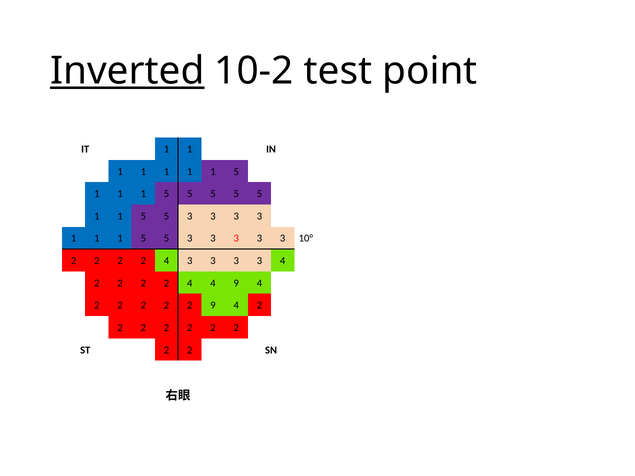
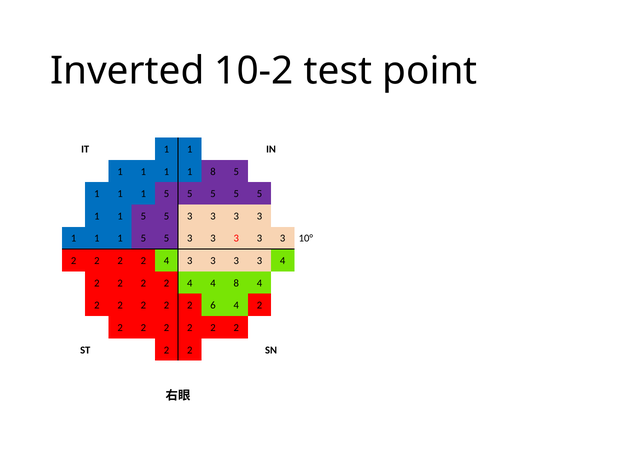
Inverted underline: present -> none
1 at (213, 172): 1 -> 8
4 9: 9 -> 8
2 9: 9 -> 6
